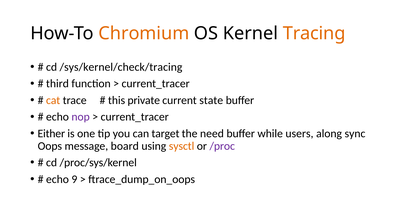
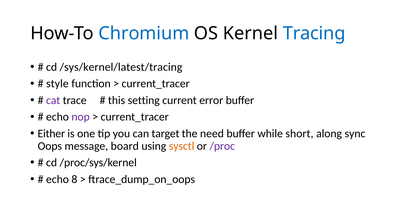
Chromium colour: orange -> blue
Tracing colour: orange -> blue
/sys/kernel/check/tracing: /sys/kernel/check/tracing -> /sys/kernel/latest/tracing
third: third -> style
cat colour: orange -> purple
private: private -> setting
state: state -> error
users: users -> short
9: 9 -> 8
